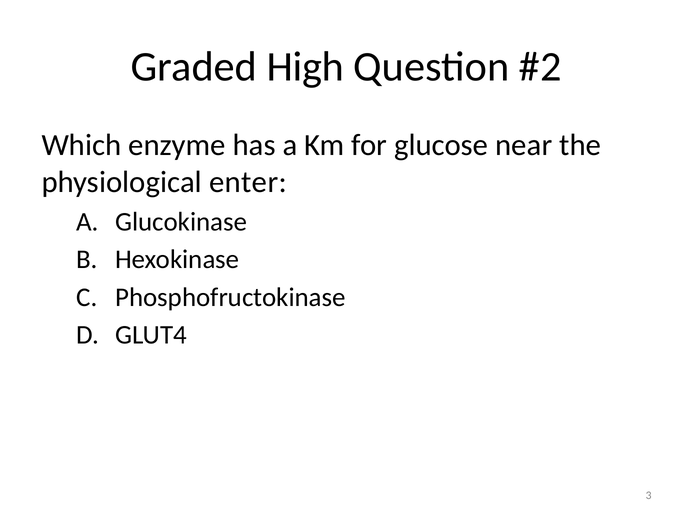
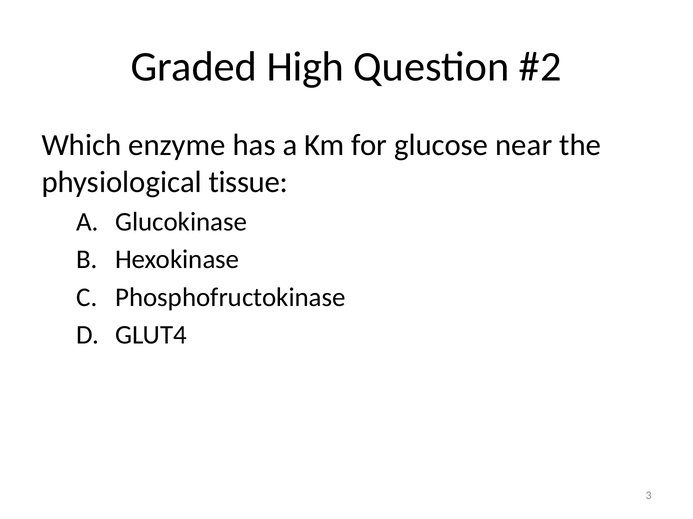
enter: enter -> tissue
